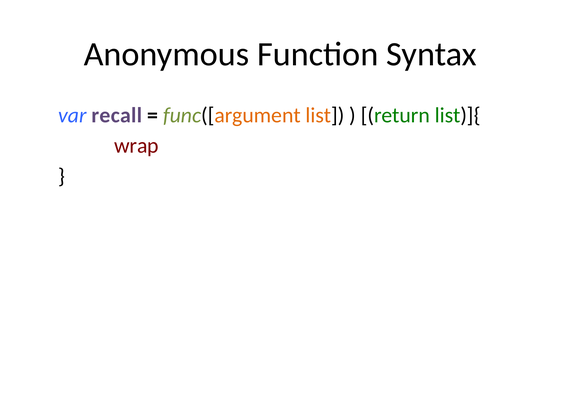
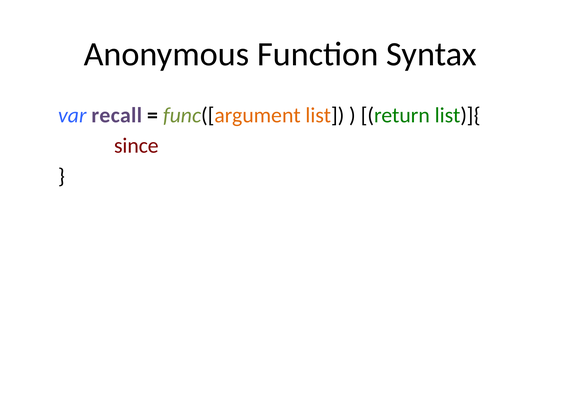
wrap: wrap -> since
